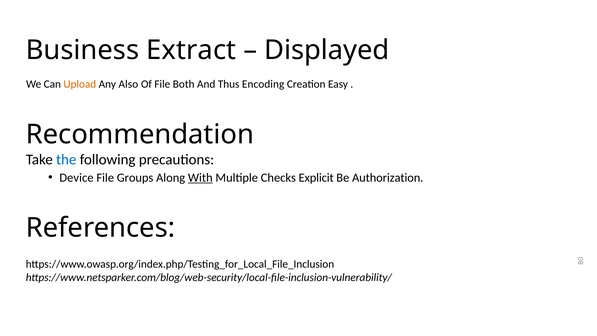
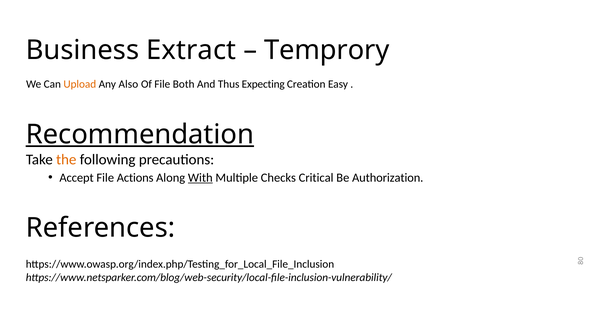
Displayed: Displayed -> Temprory
Encoding: Encoding -> Expecting
Recommendation underline: none -> present
the colour: blue -> orange
Device: Device -> Accept
Groups: Groups -> Actions
Explicit: Explicit -> Critical
